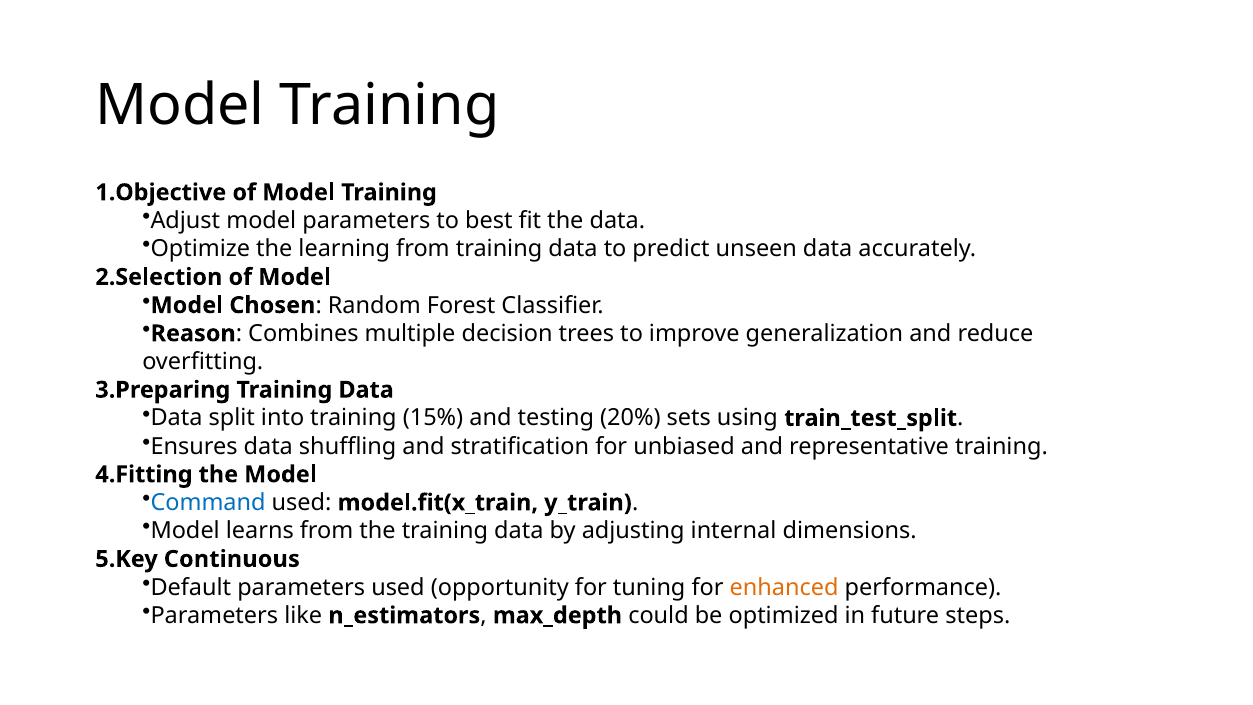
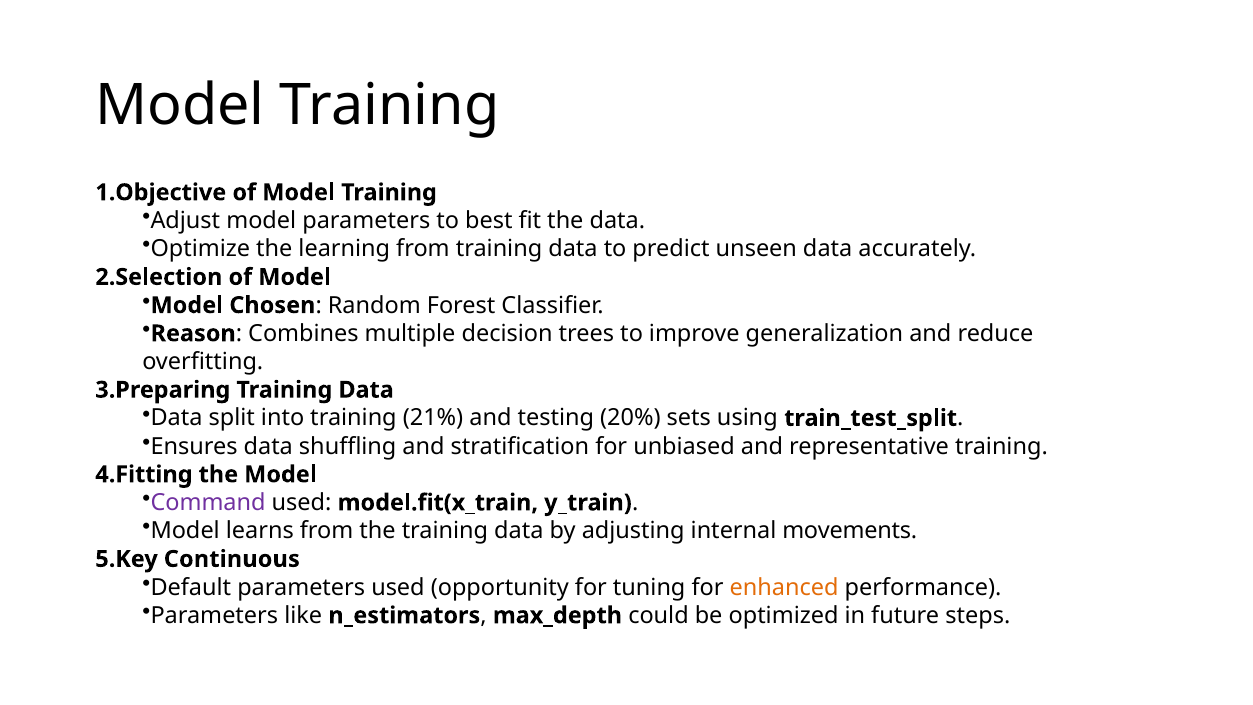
15%: 15% -> 21%
Command colour: blue -> purple
dimensions: dimensions -> movements
